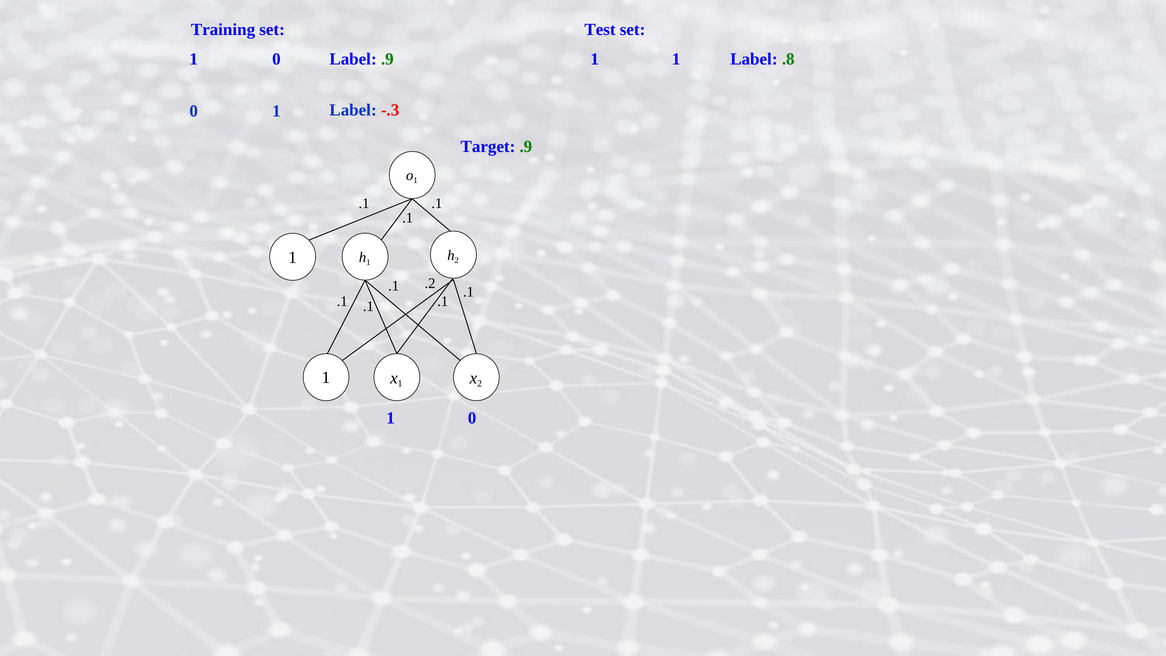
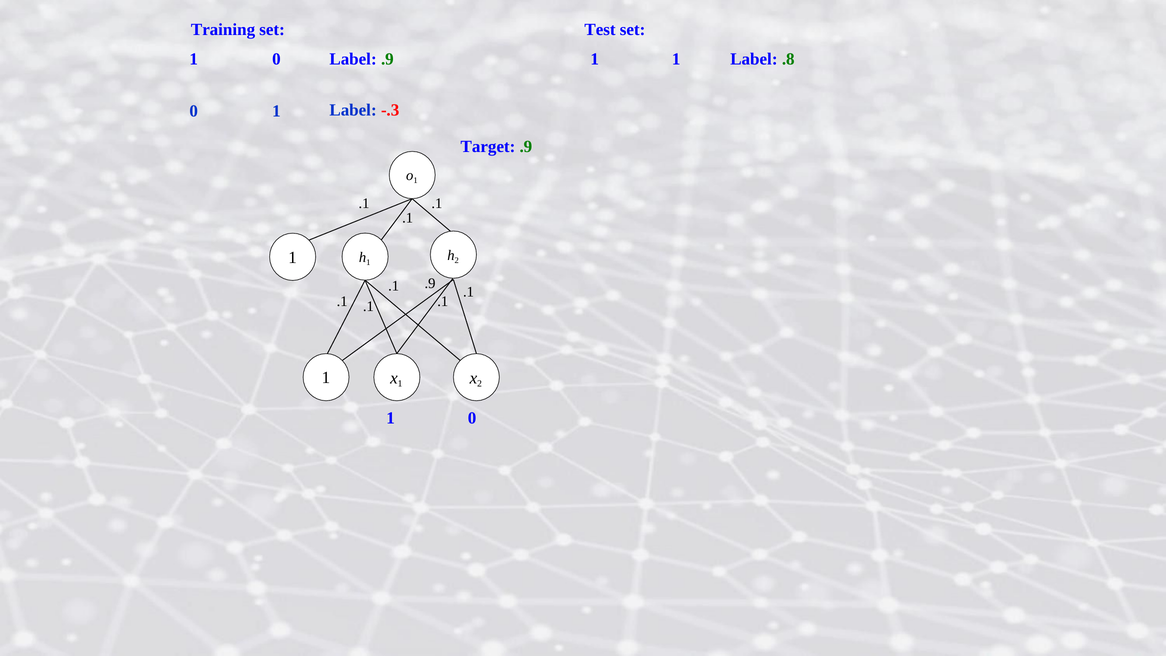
.2 at (430, 283): .2 -> .9
